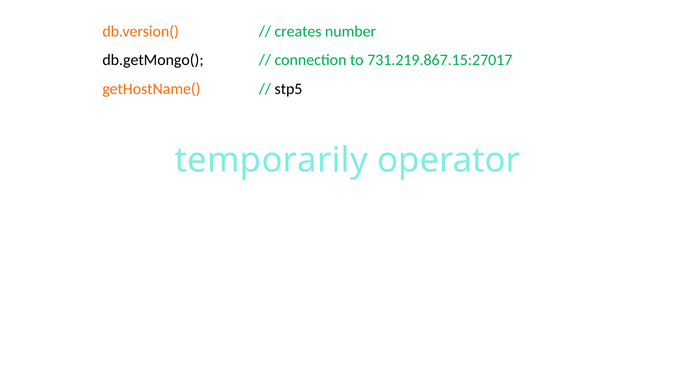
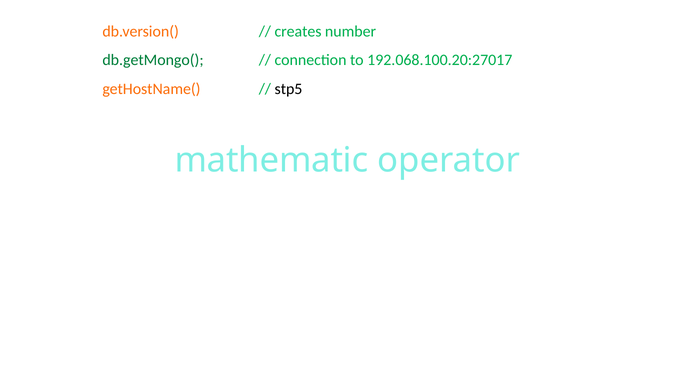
db.getMongo( colour: black -> green
731.219.867.15:27017: 731.219.867.15:27017 -> 192.068.100.20:27017
temporarily: temporarily -> mathematic
